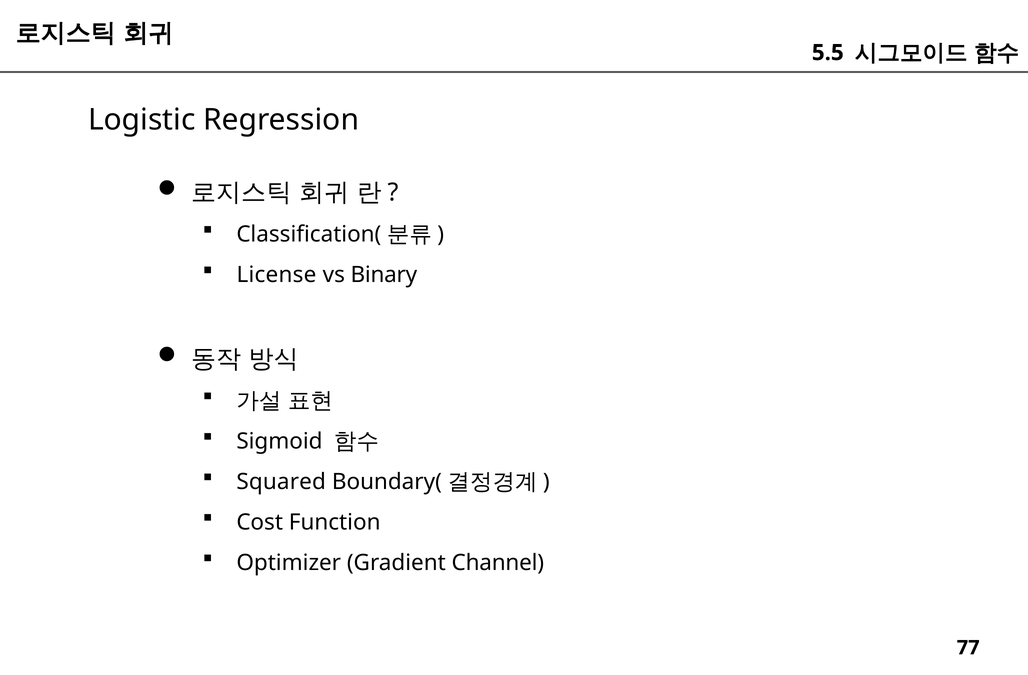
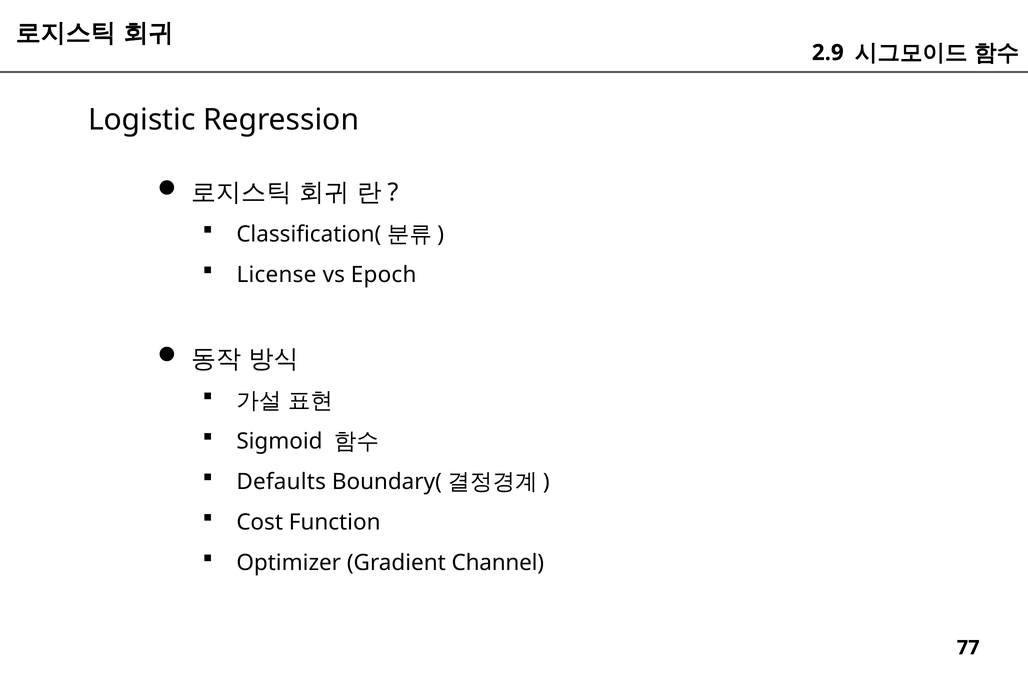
5.5: 5.5 -> 2.9
Binary: Binary -> Epoch
Squared: Squared -> Defaults
